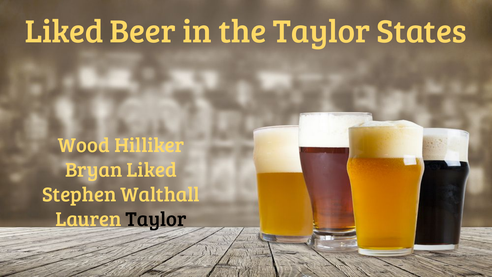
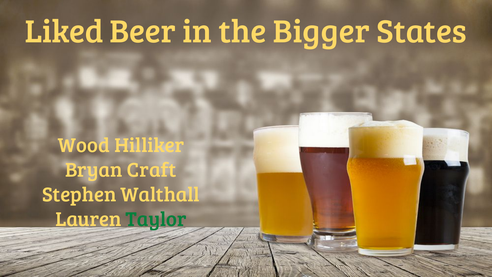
the Taylor: Taylor -> Bigger
Bryan Liked: Liked -> Craft
Taylor at (156, 219) colour: black -> green
